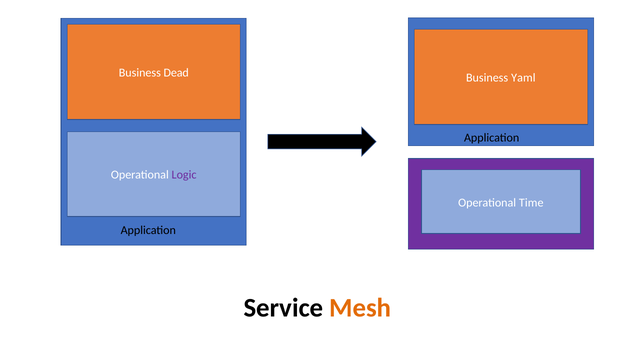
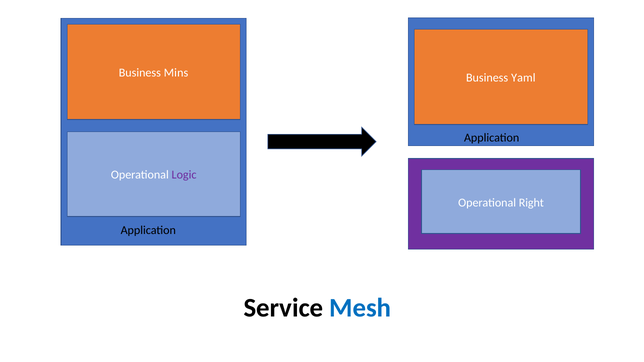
Dead: Dead -> Mins
Time: Time -> Right
Mesh colour: orange -> blue
